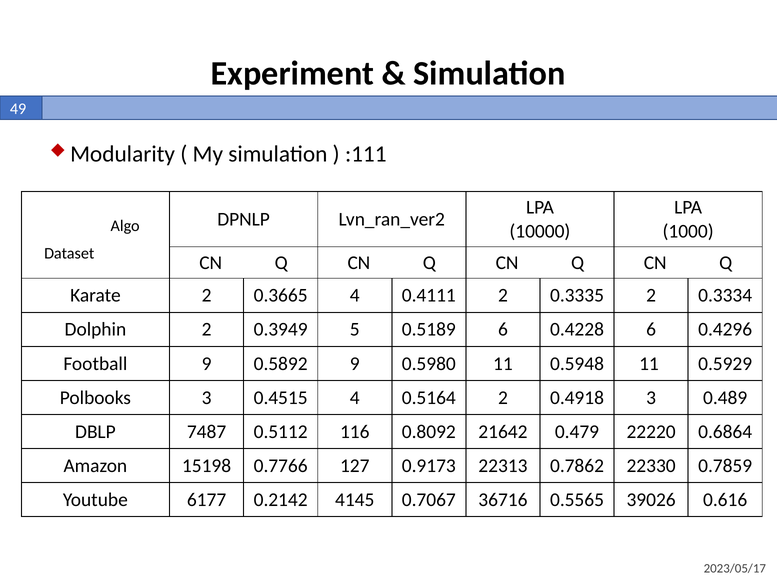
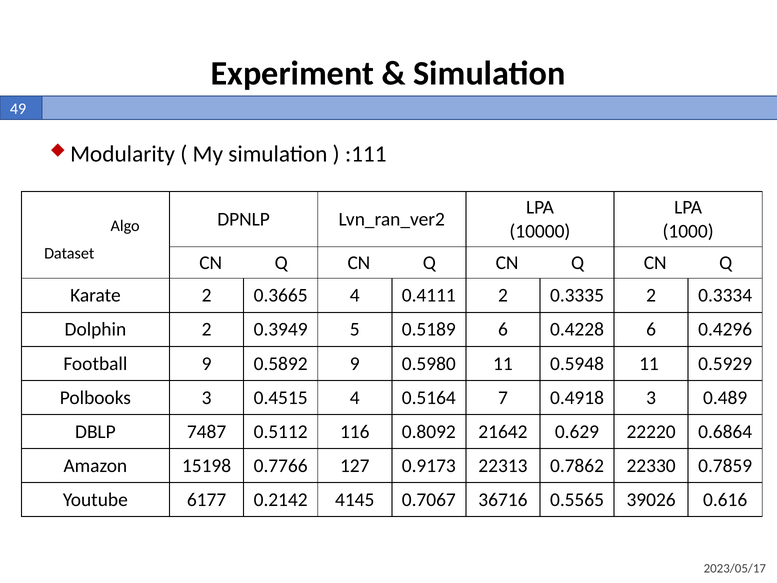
0.5164 2: 2 -> 7
0.479: 0.479 -> 0.629
